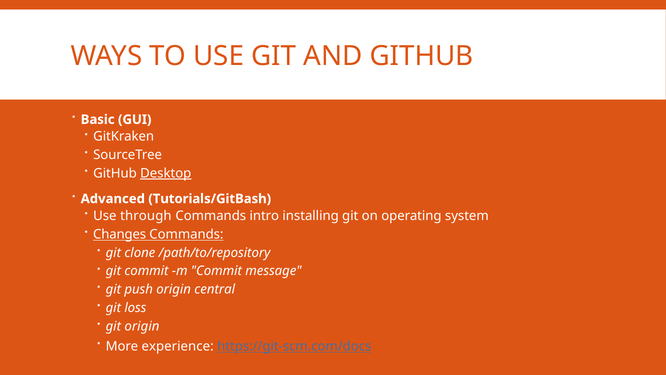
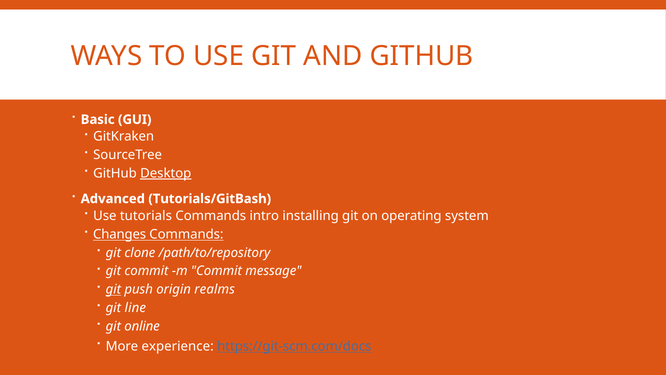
through: through -> tutorials
git at (113, 289) underline: none -> present
central: central -> realms
loss: loss -> line
git origin: origin -> online
